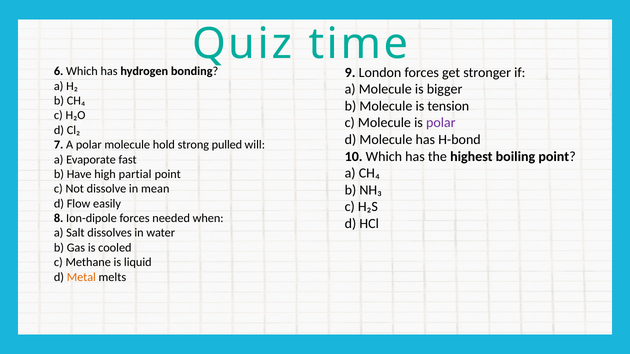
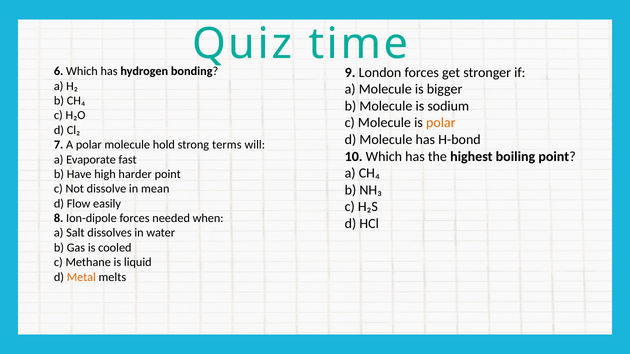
tension: tension -> sodium
polar at (441, 123) colour: purple -> orange
pulled: pulled -> terms
partial: partial -> harder
